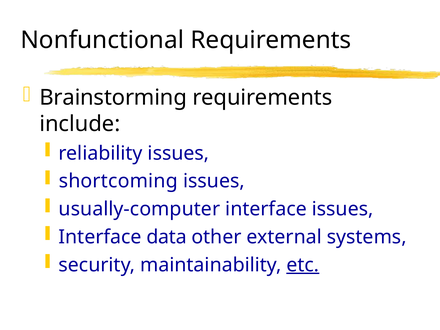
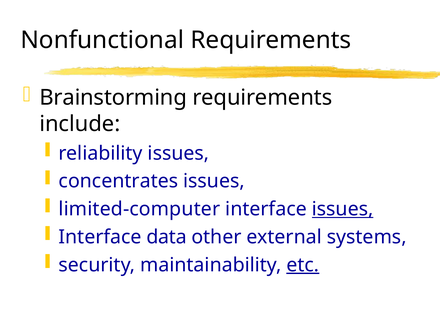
shortcoming: shortcoming -> concentrates
usually-computer: usually-computer -> limited-computer
issues at (343, 209) underline: none -> present
